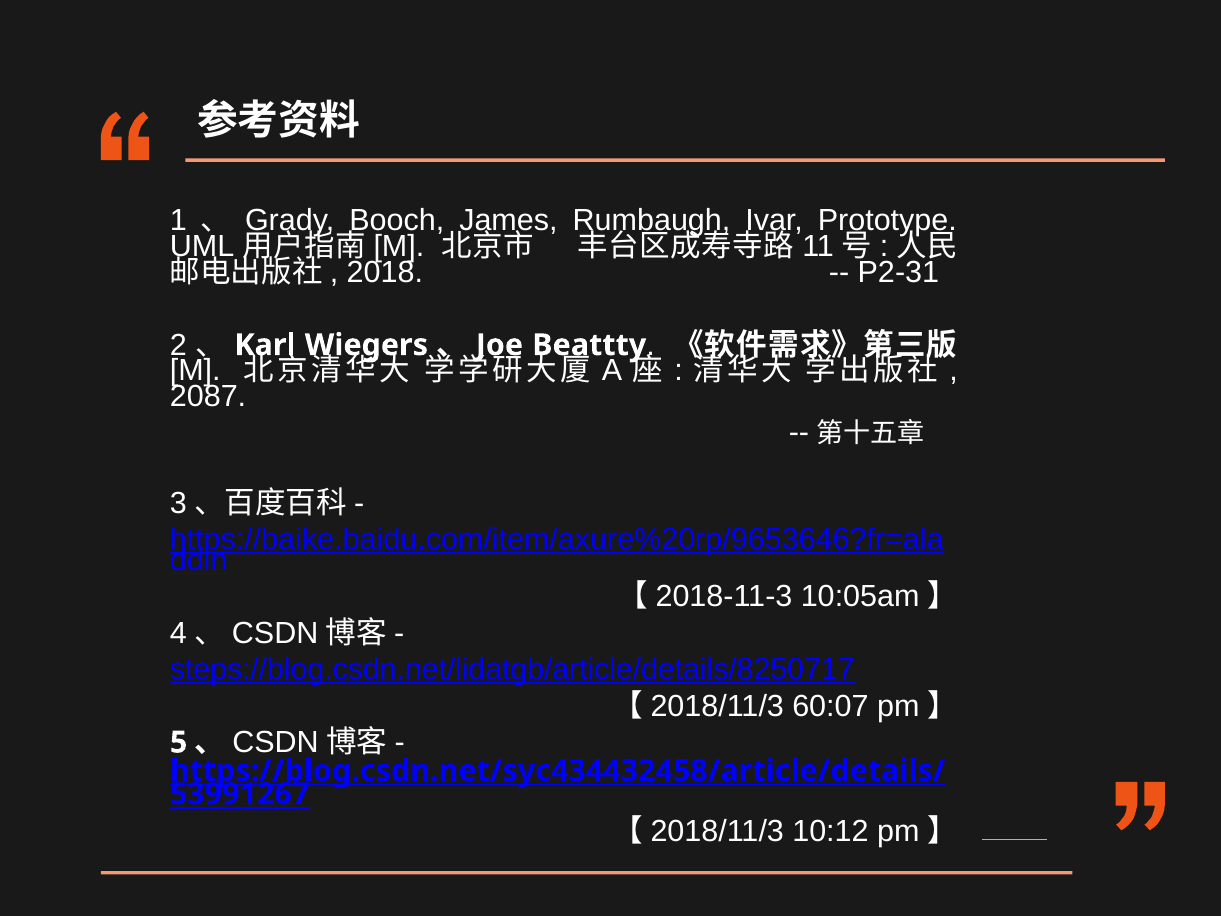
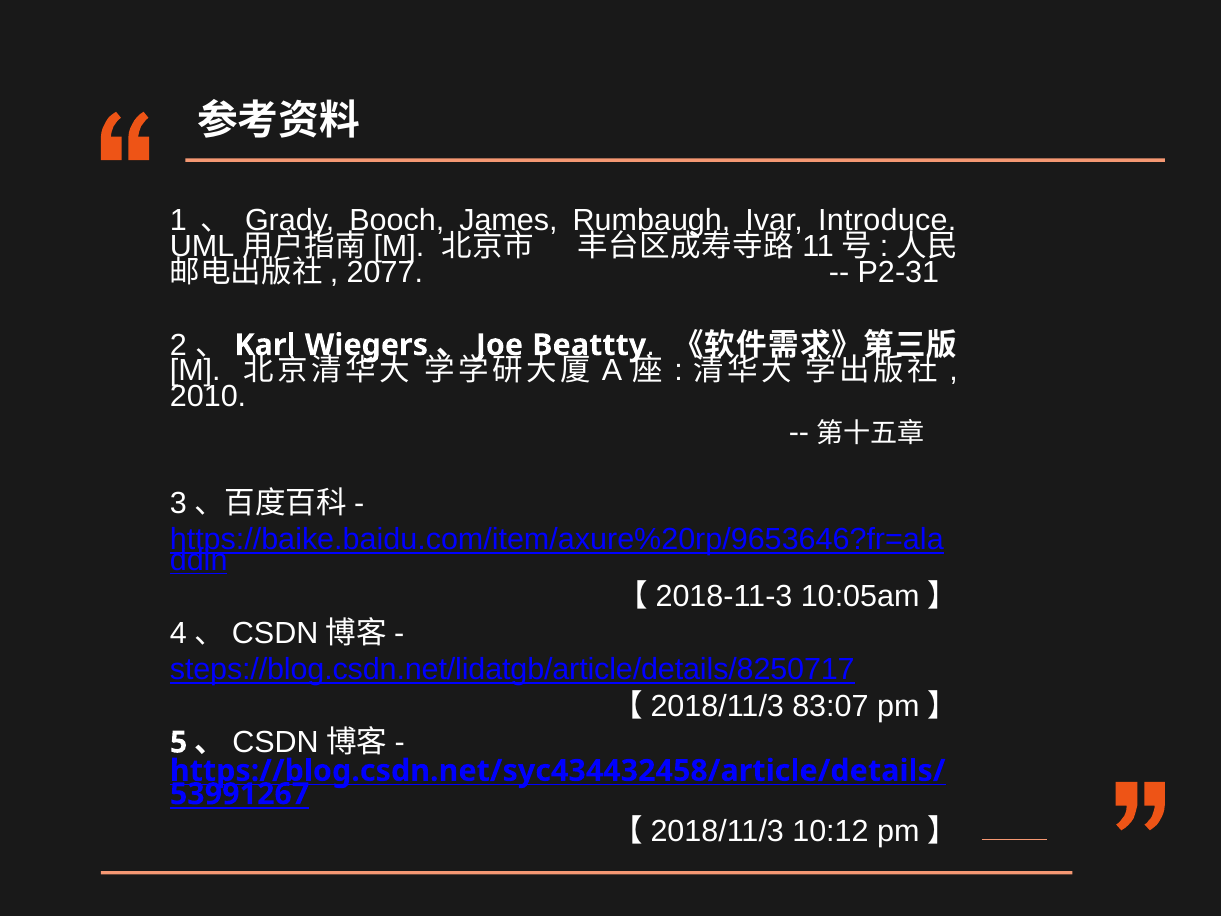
Prototype: Prototype -> Introduce
2018: 2018 -> 2077
2087: 2087 -> 2010
60:07: 60:07 -> 83:07
